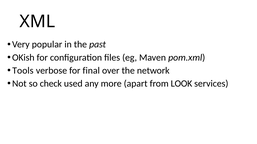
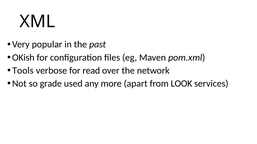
final: final -> read
check: check -> grade
